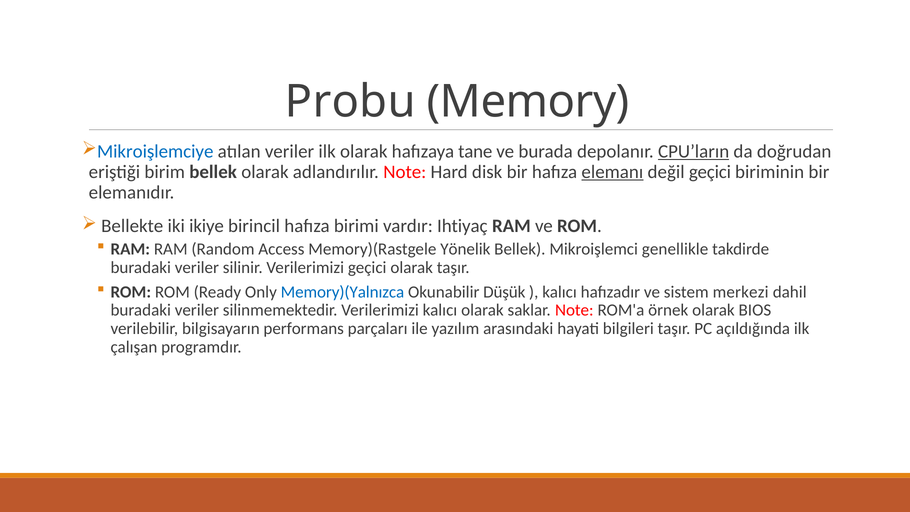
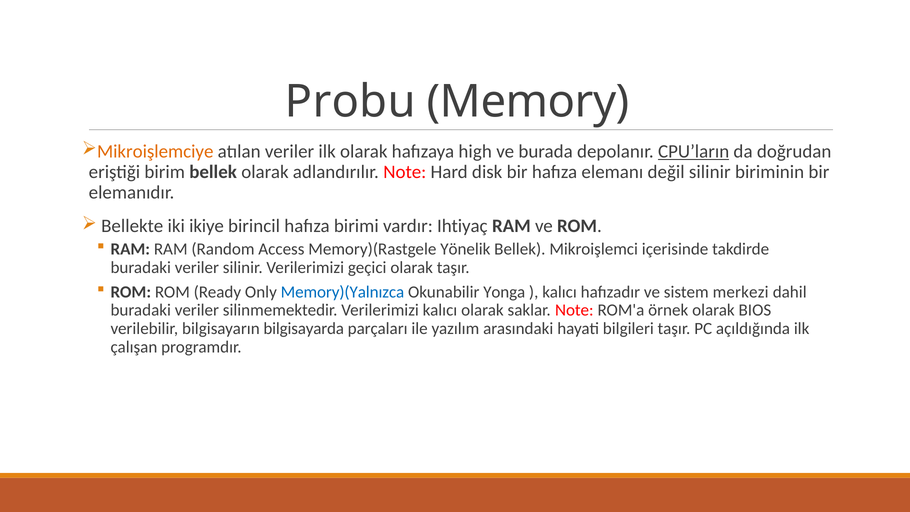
Mikroişlemciye colour: blue -> orange
tane: tane -> high
elemanı underline: present -> none
değil geçici: geçici -> silinir
genellikle: genellikle -> içerisinde
Düşük: Düşük -> Yonga
performans: performans -> bilgisayarda
